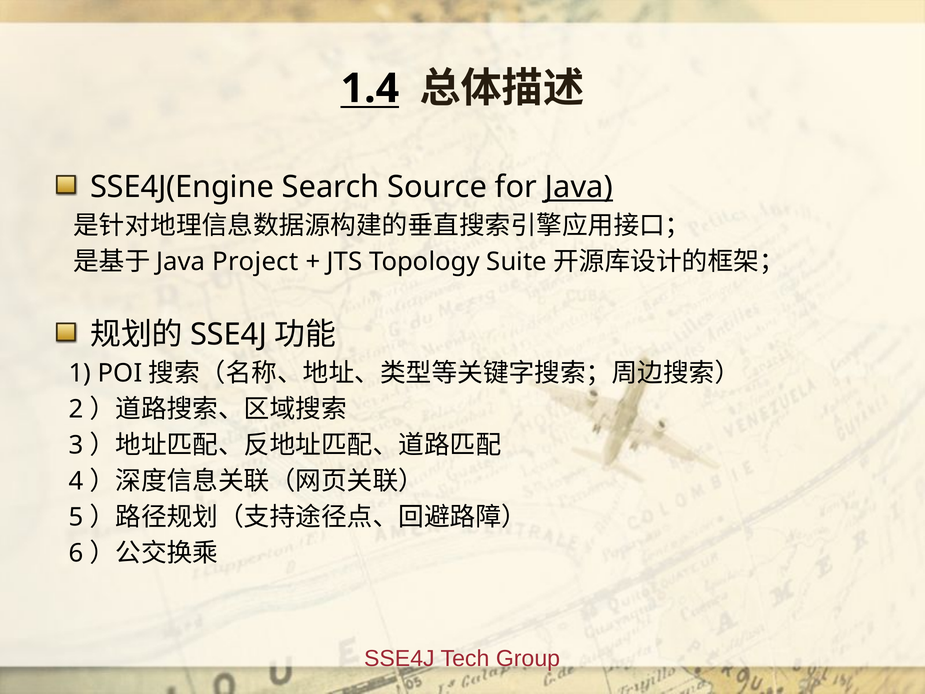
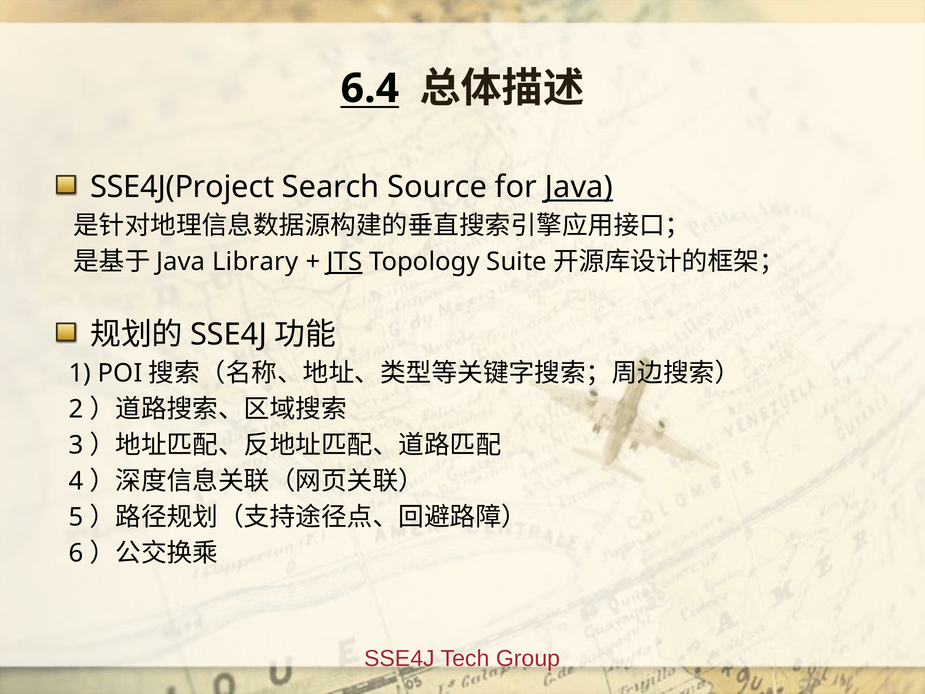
1.4: 1.4 -> 6.4
SSE4J(Engine: SSE4J(Engine -> SSE4J(Project
Project: Project -> Library
JTS underline: none -> present
